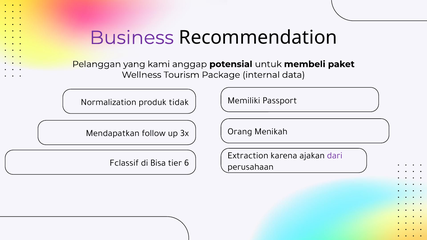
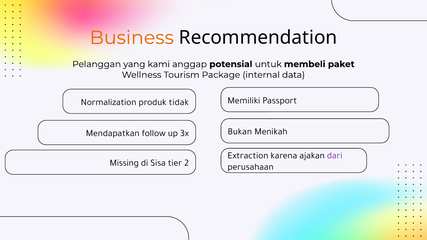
Business colour: purple -> orange
Orang: Orang -> Bukan
Fclassif: Fclassif -> Missing
Bisa: Bisa -> Sisa
6: 6 -> 2
